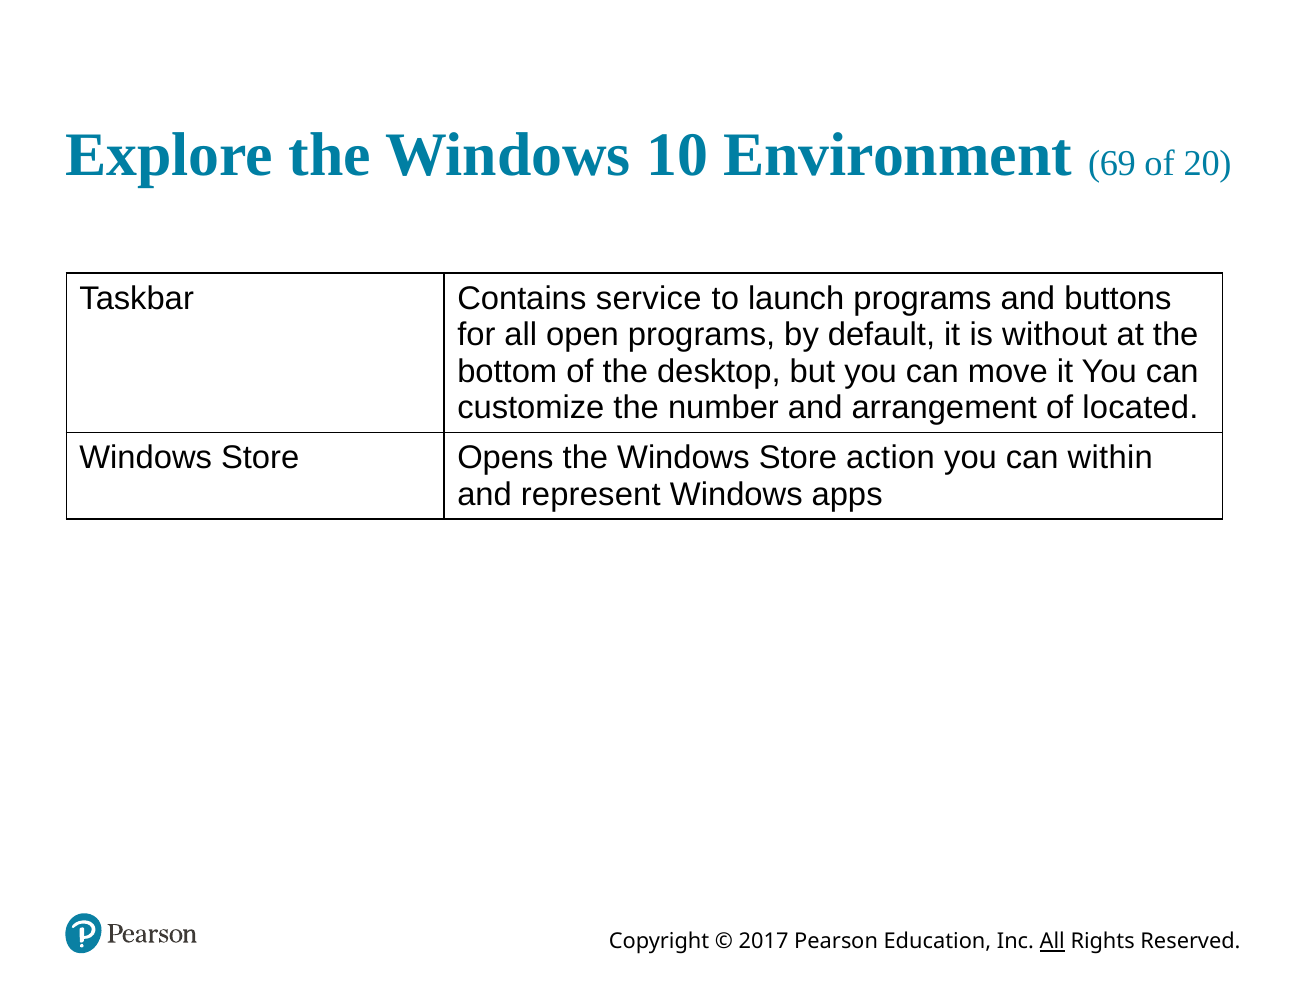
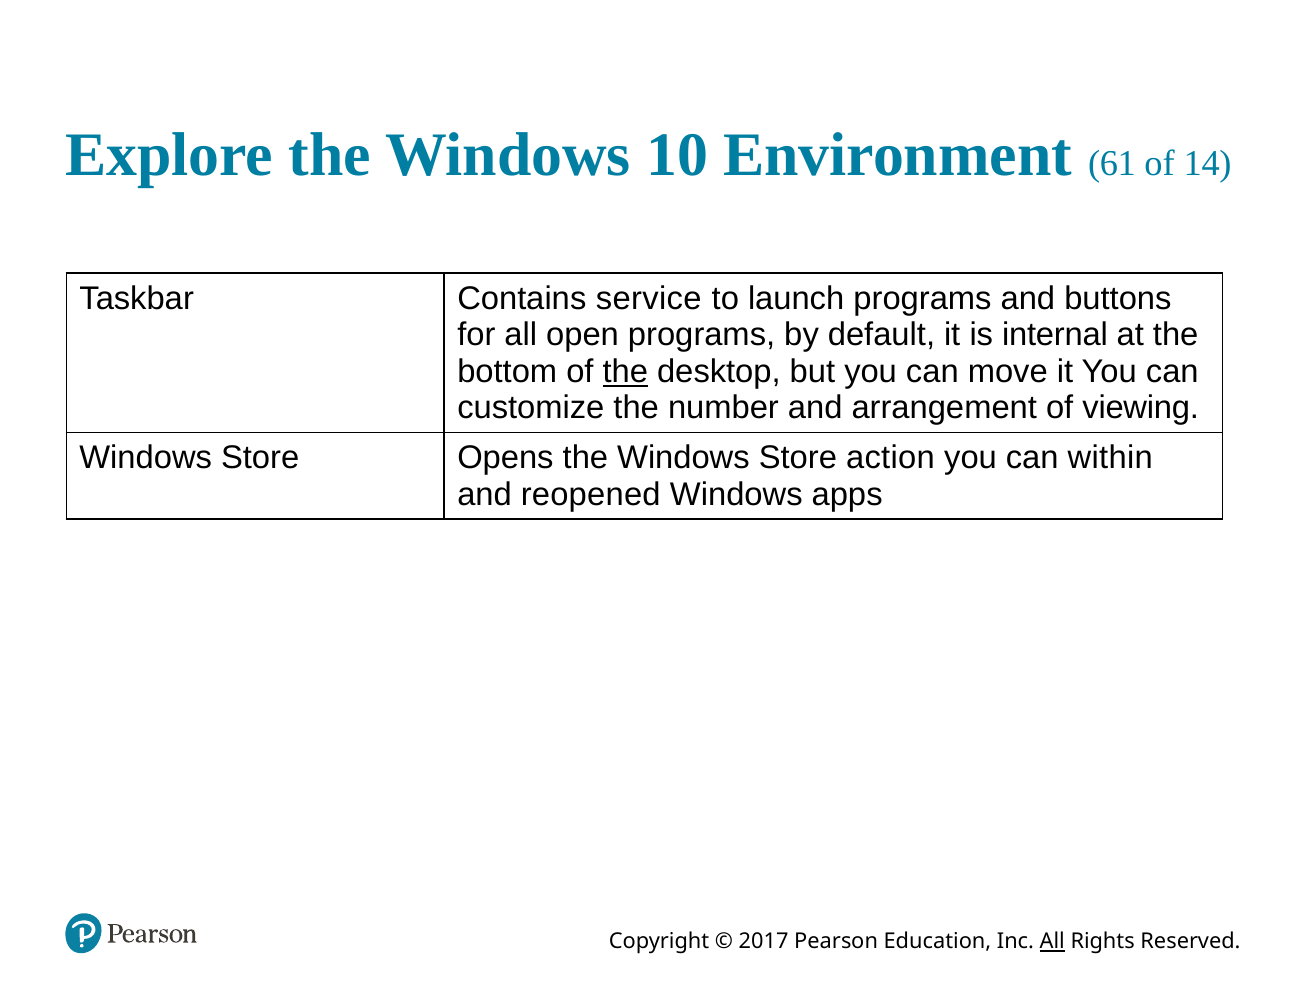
69: 69 -> 61
20: 20 -> 14
without: without -> internal
the at (625, 371) underline: none -> present
located: located -> viewing
represent: represent -> reopened
